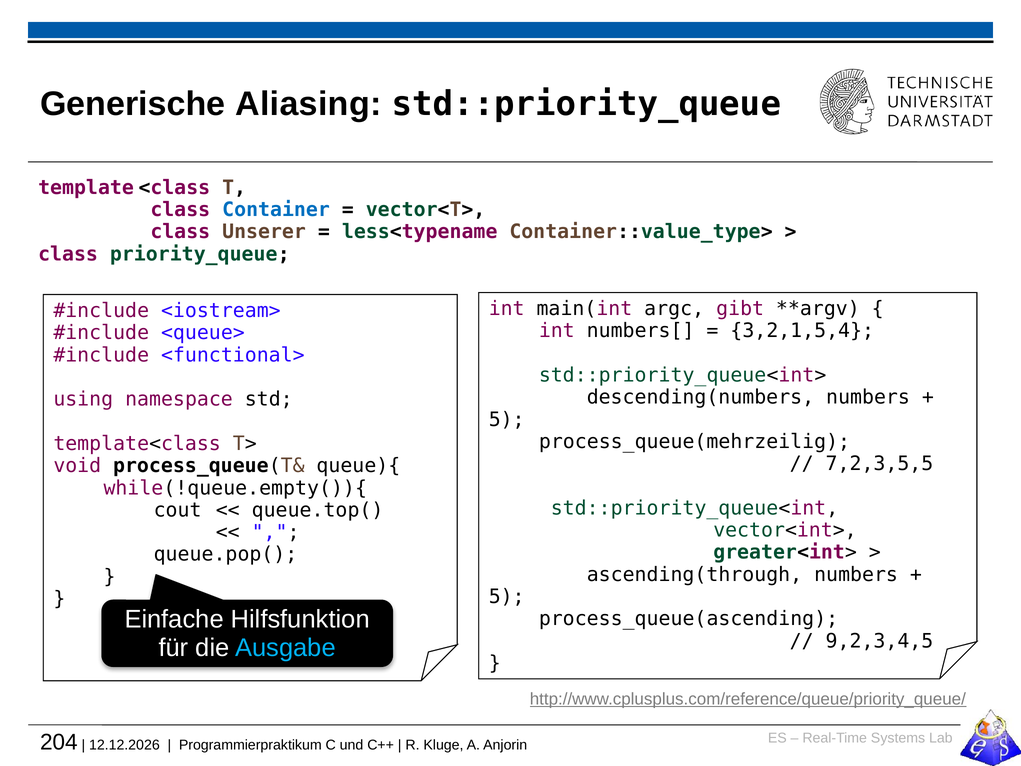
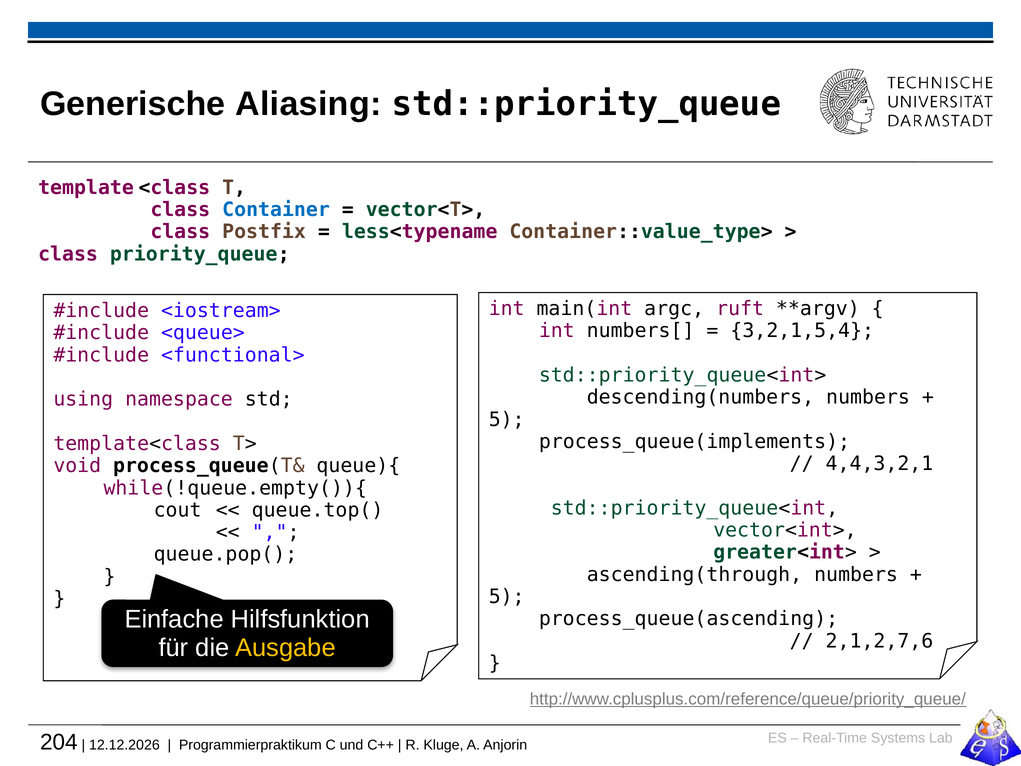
Unserer: Unserer -> Postfix
gibt: gibt -> ruft
process_queue(mehrzeilig: process_queue(mehrzeilig -> process_queue(implements
7,2,3,5,5: 7,2,3,5,5 -> 4,4,3,2,1
9,2,3,4,5: 9,2,3,4,5 -> 2,1,2,7,6
Ausgabe colour: light blue -> yellow
